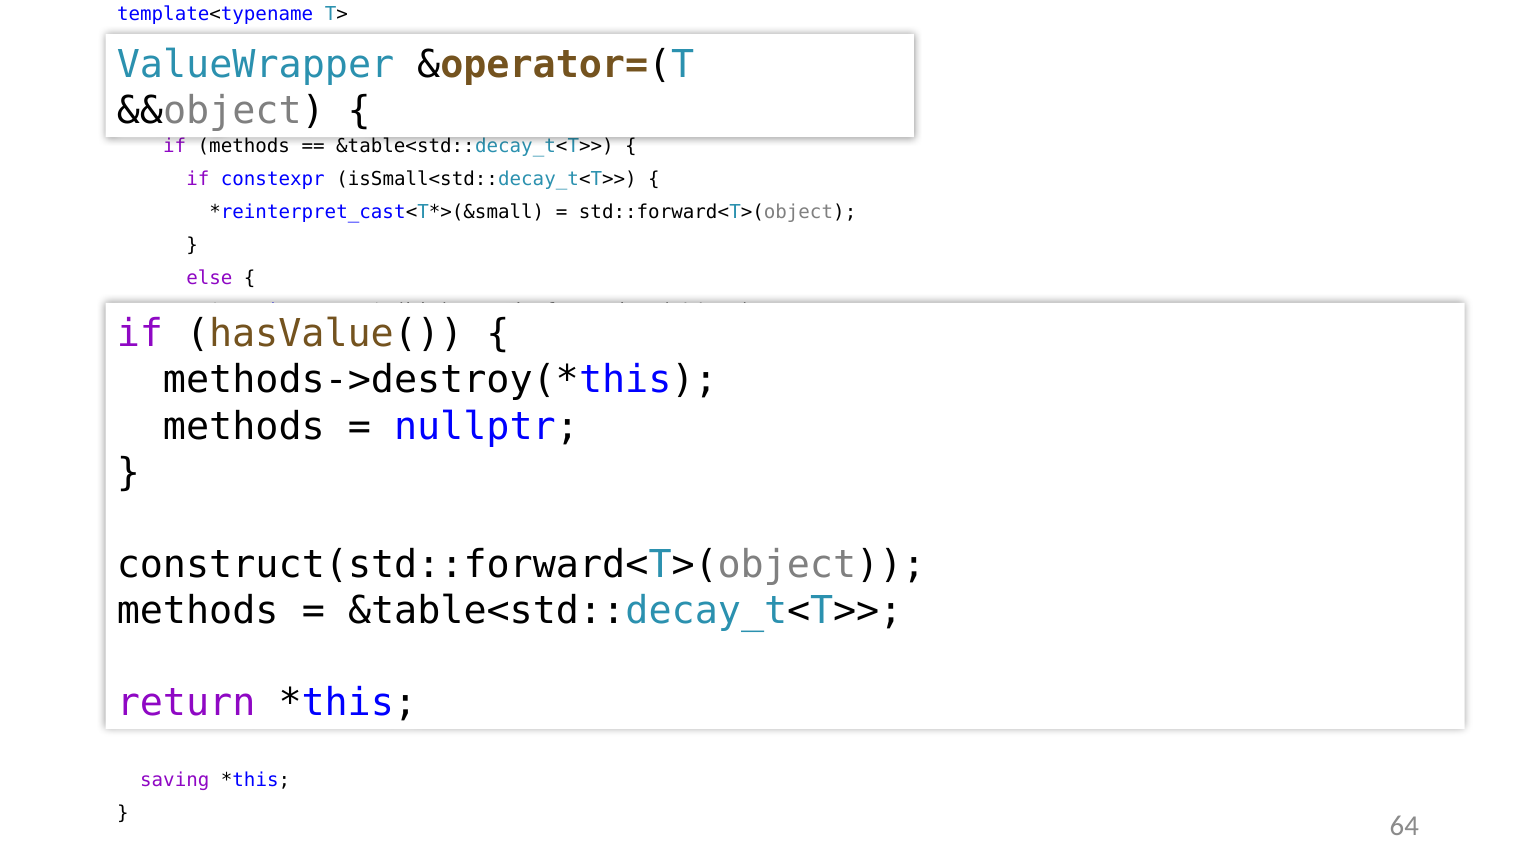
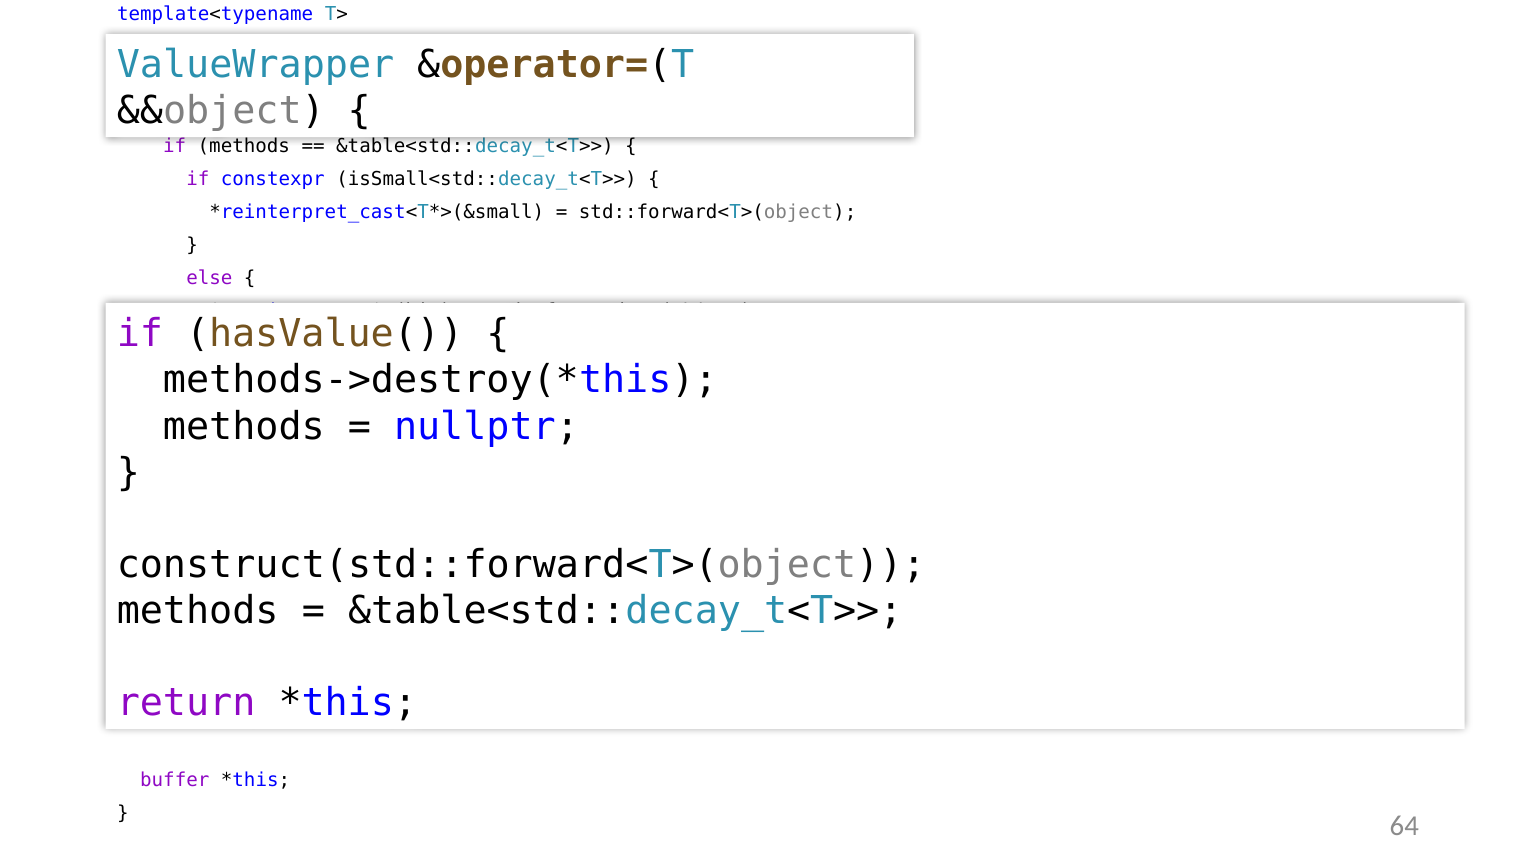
saving: saving -> buffer
